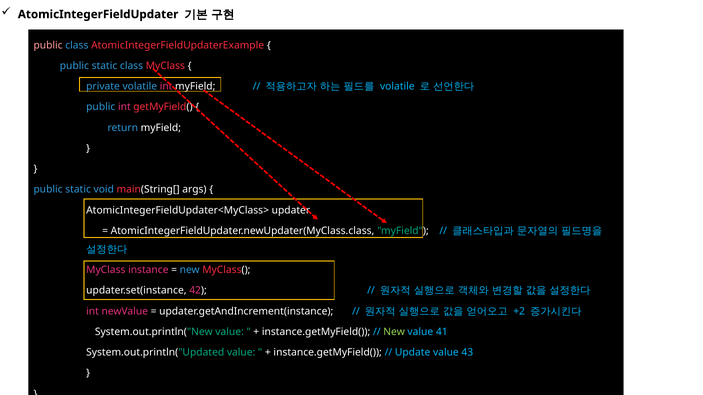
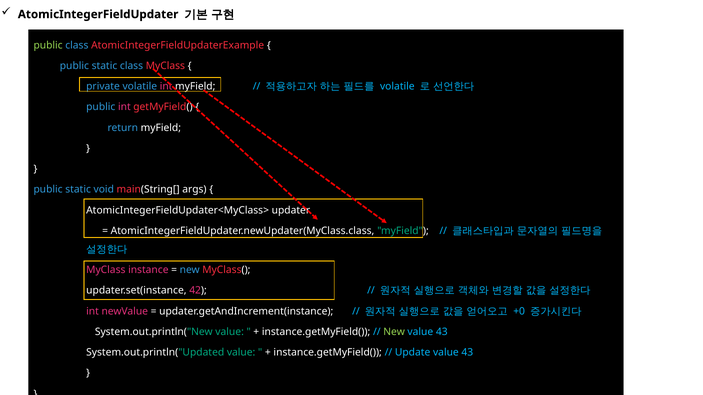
public at (48, 45) colour: pink -> light green
+2: +2 -> +0
41 at (442, 332): 41 -> 43
